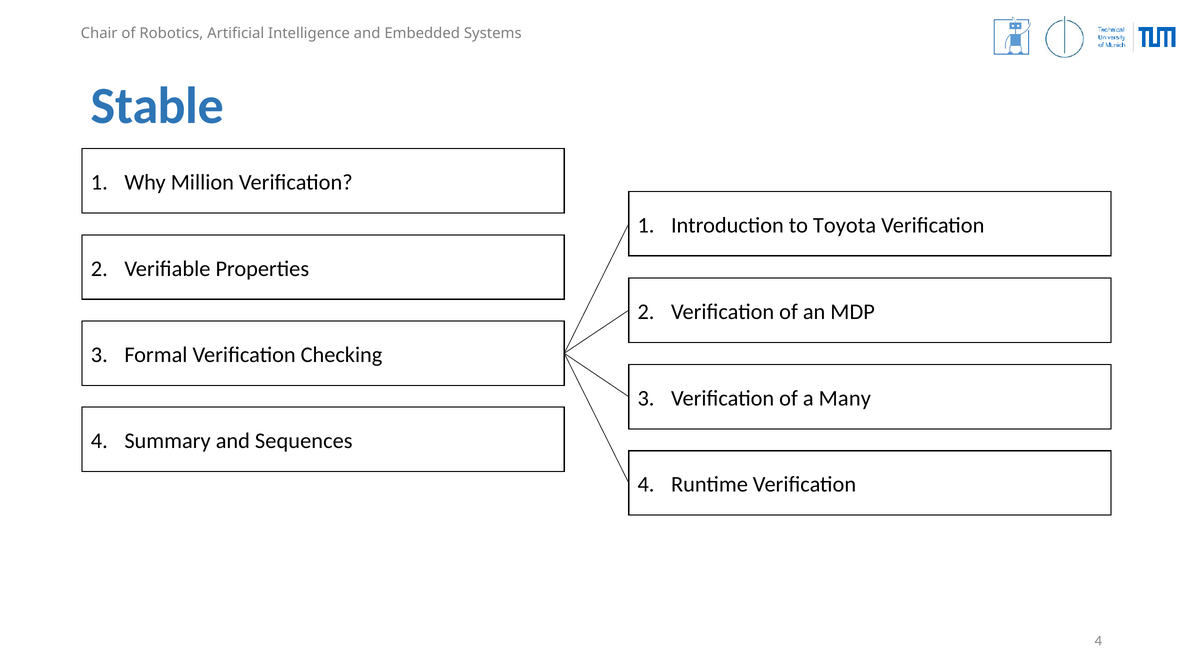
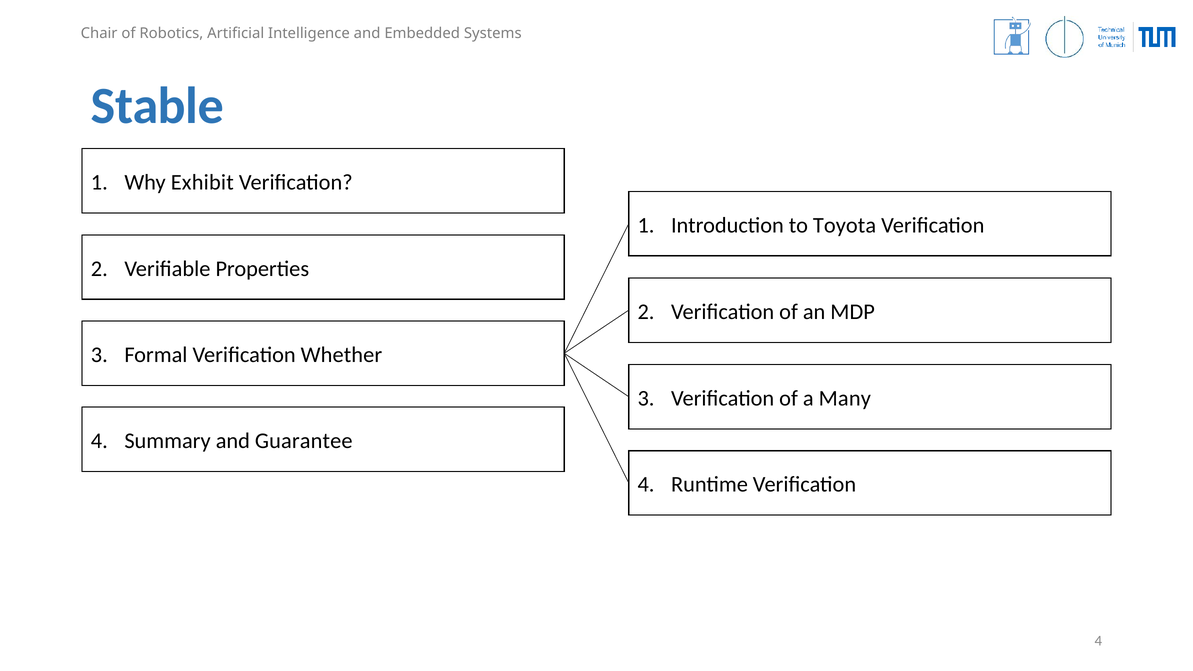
Million: Million -> Exhibit
Checking: Checking -> Whether
Sequences: Sequences -> Guarantee
